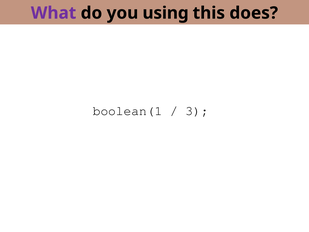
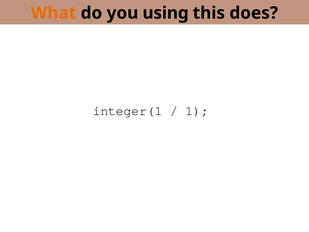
What colour: purple -> orange
boolean(1: boolean(1 -> integer(1
3: 3 -> 1
